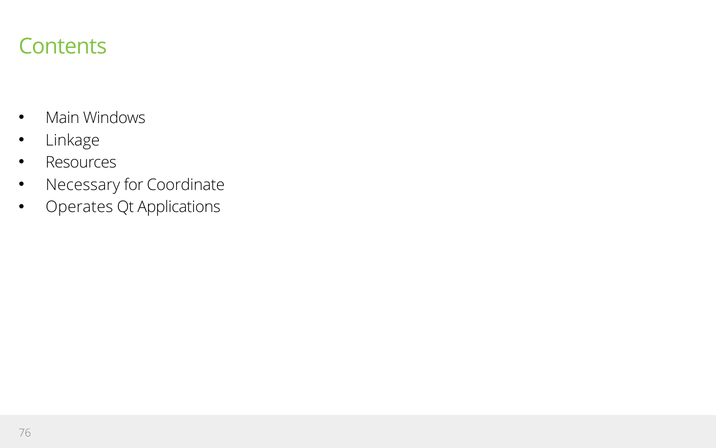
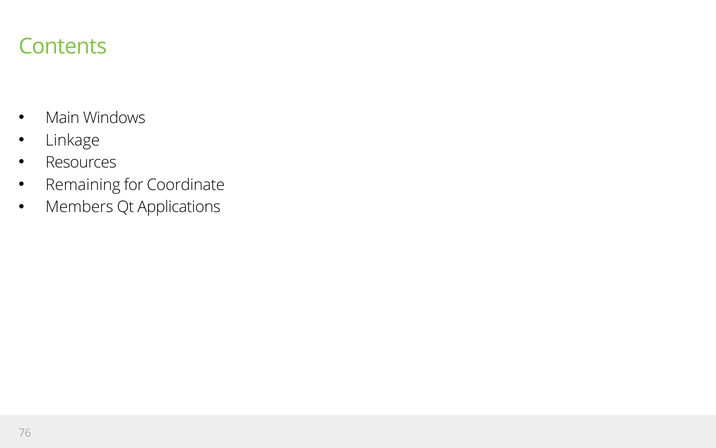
Necessary: Necessary -> Remaining
Operates: Operates -> Members
